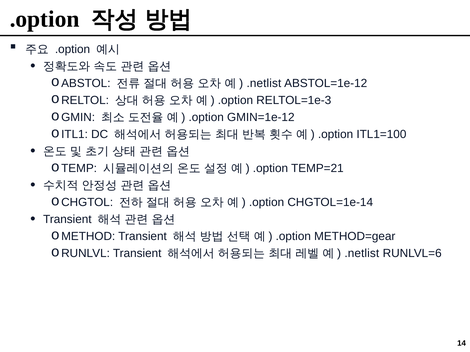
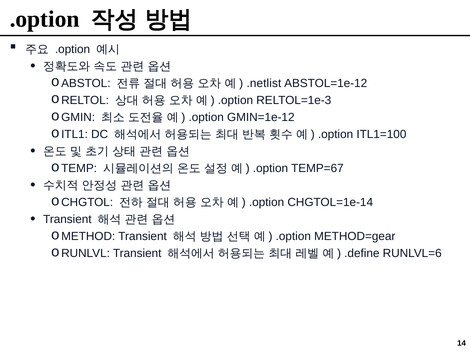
TEMP=21: TEMP=21 -> TEMP=67
.netlist at (362, 254): .netlist -> .define
